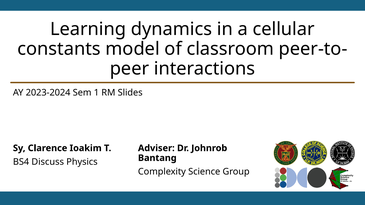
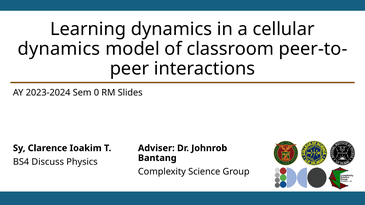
constants at (59, 49): constants -> dynamics
1: 1 -> 0
